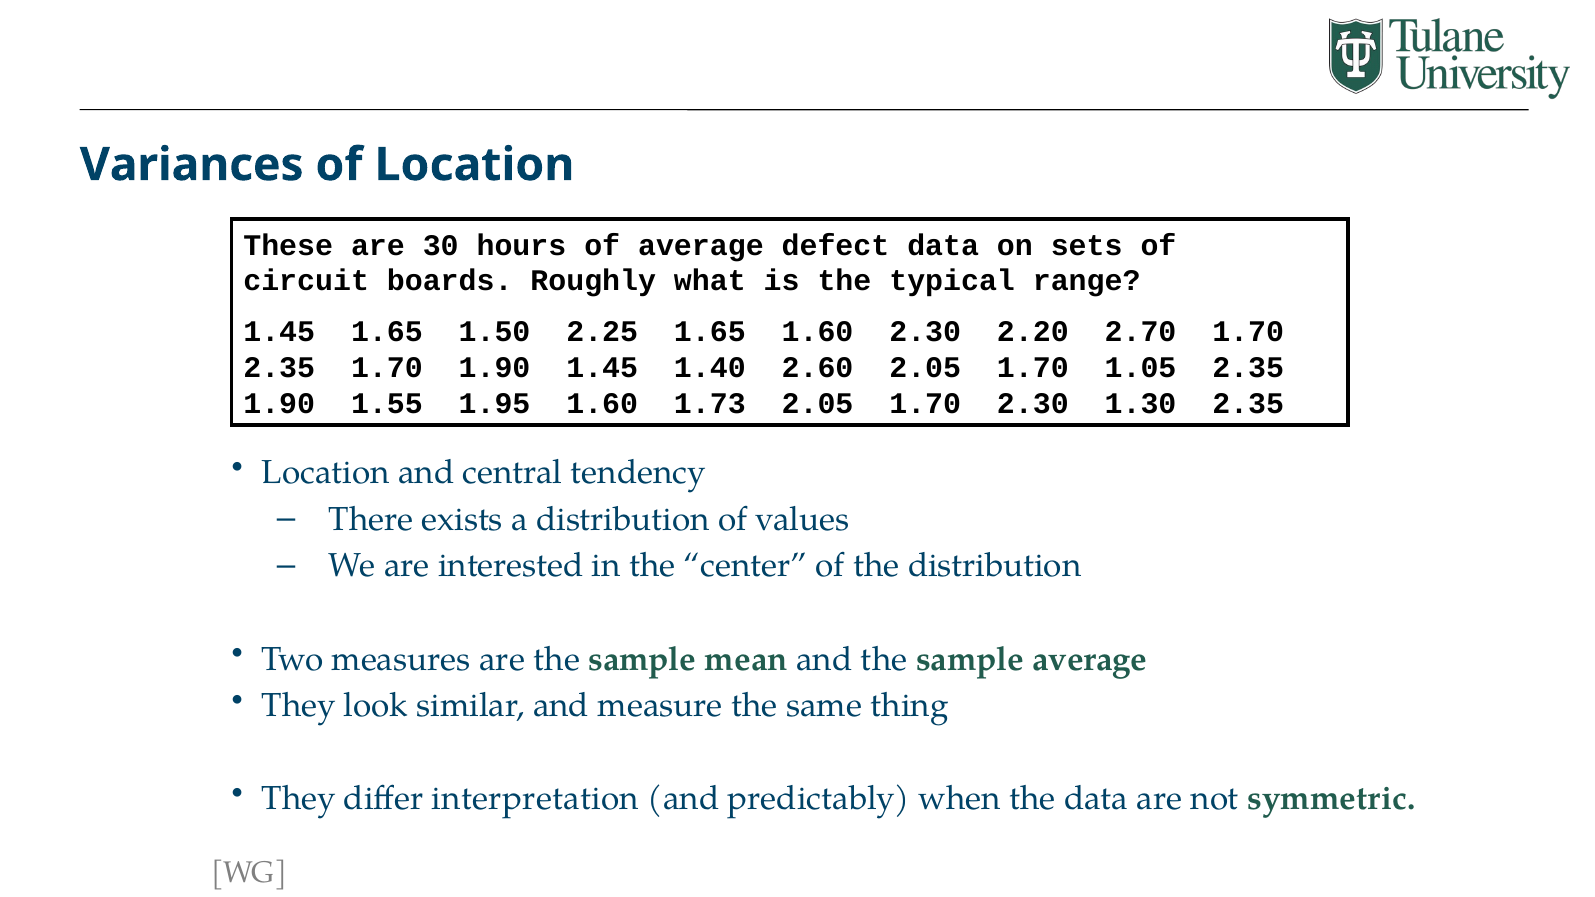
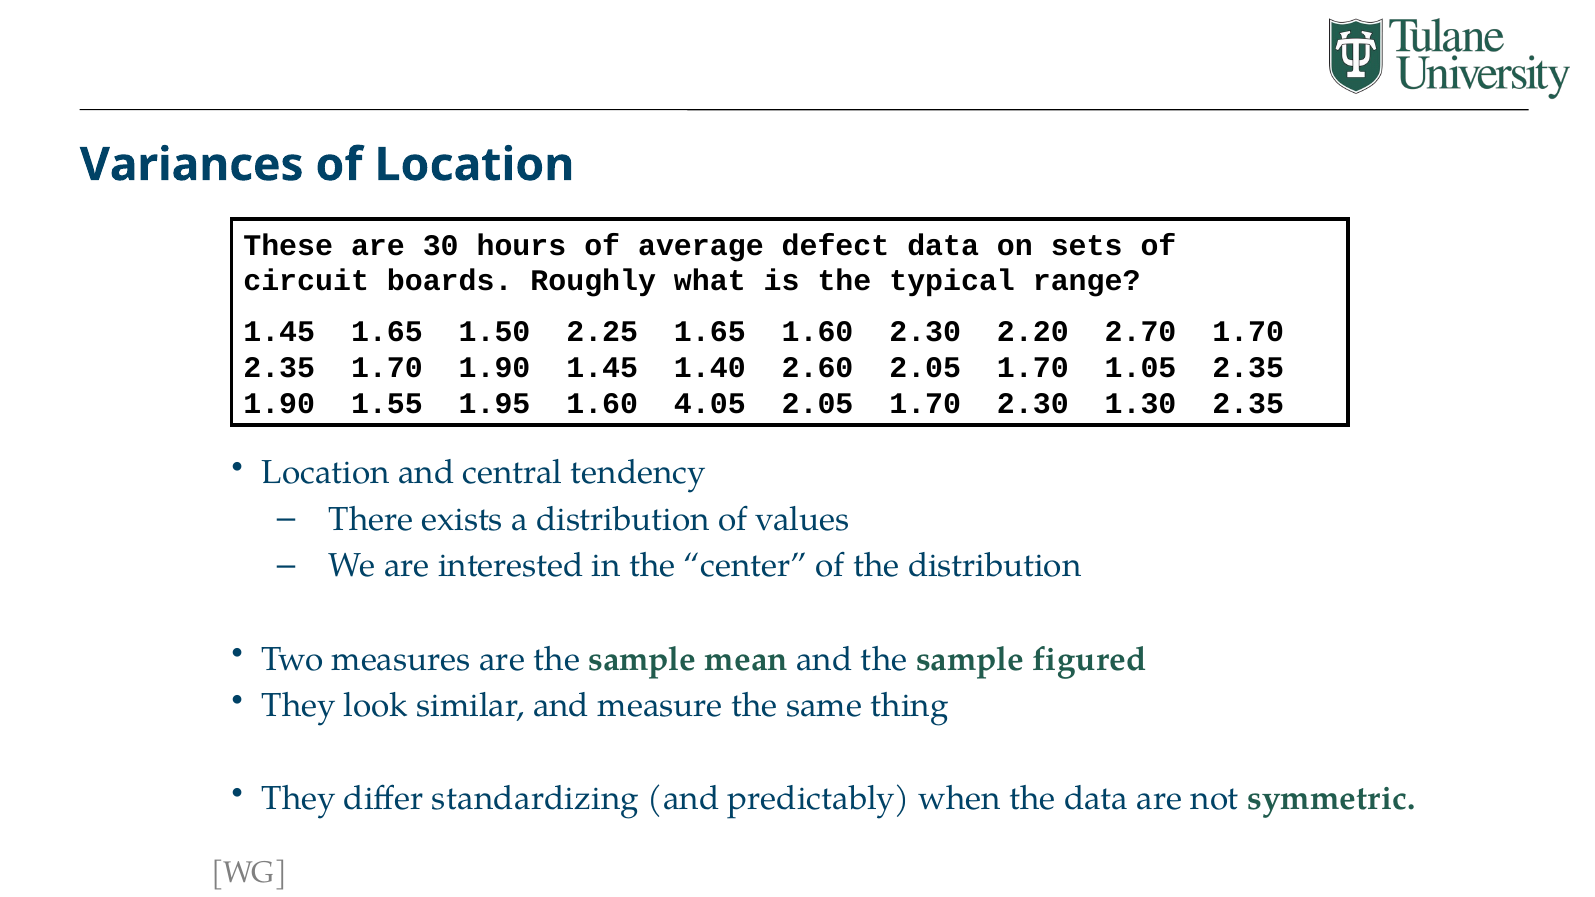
1.73: 1.73 -> 4.05
sample average: average -> figured
interpretation: interpretation -> standardizing
